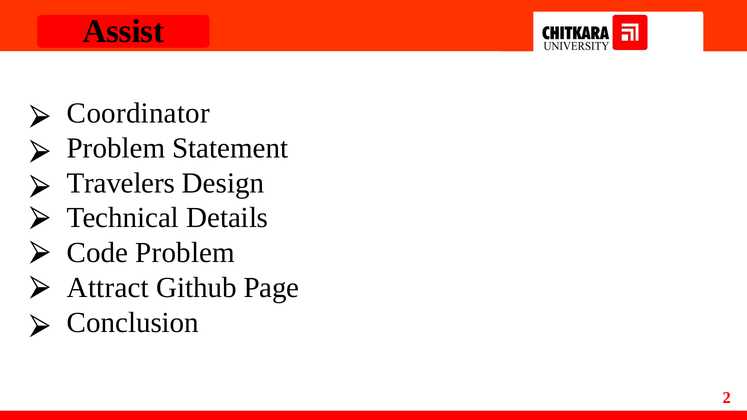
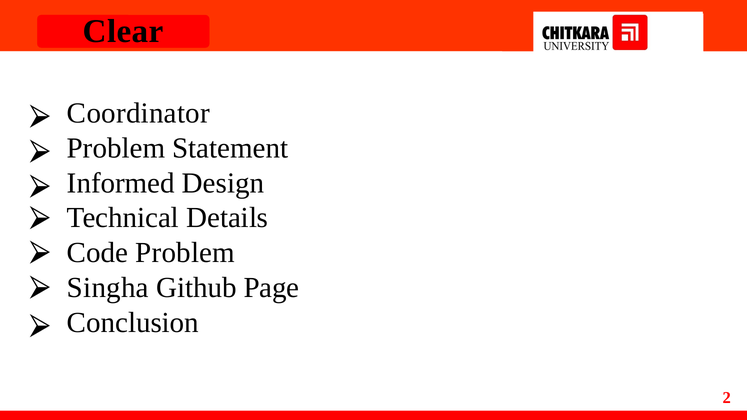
Assist: Assist -> Clear
Travelers: Travelers -> Informed
Attract: Attract -> Singha
